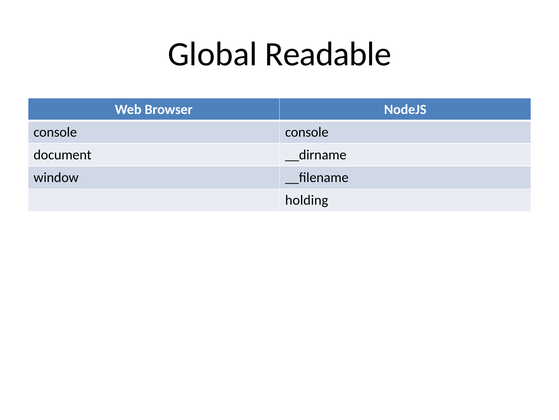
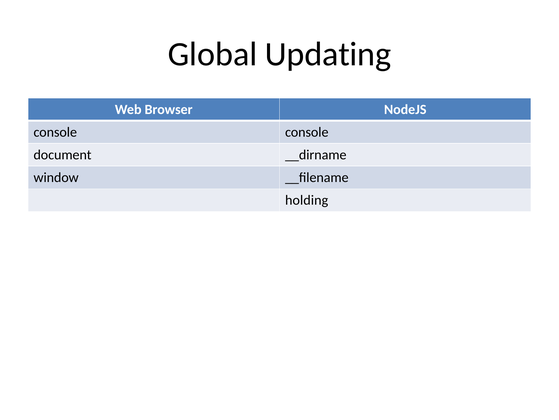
Readable: Readable -> Updating
